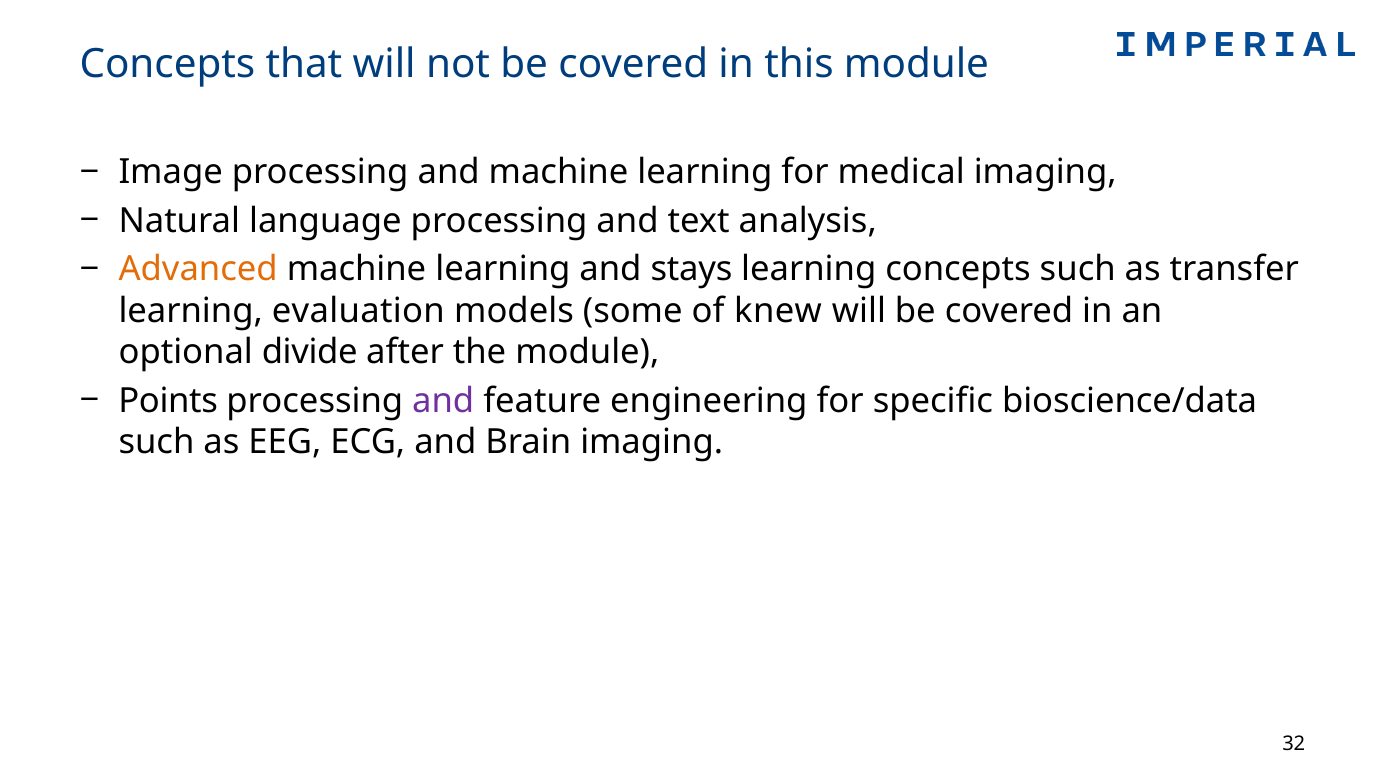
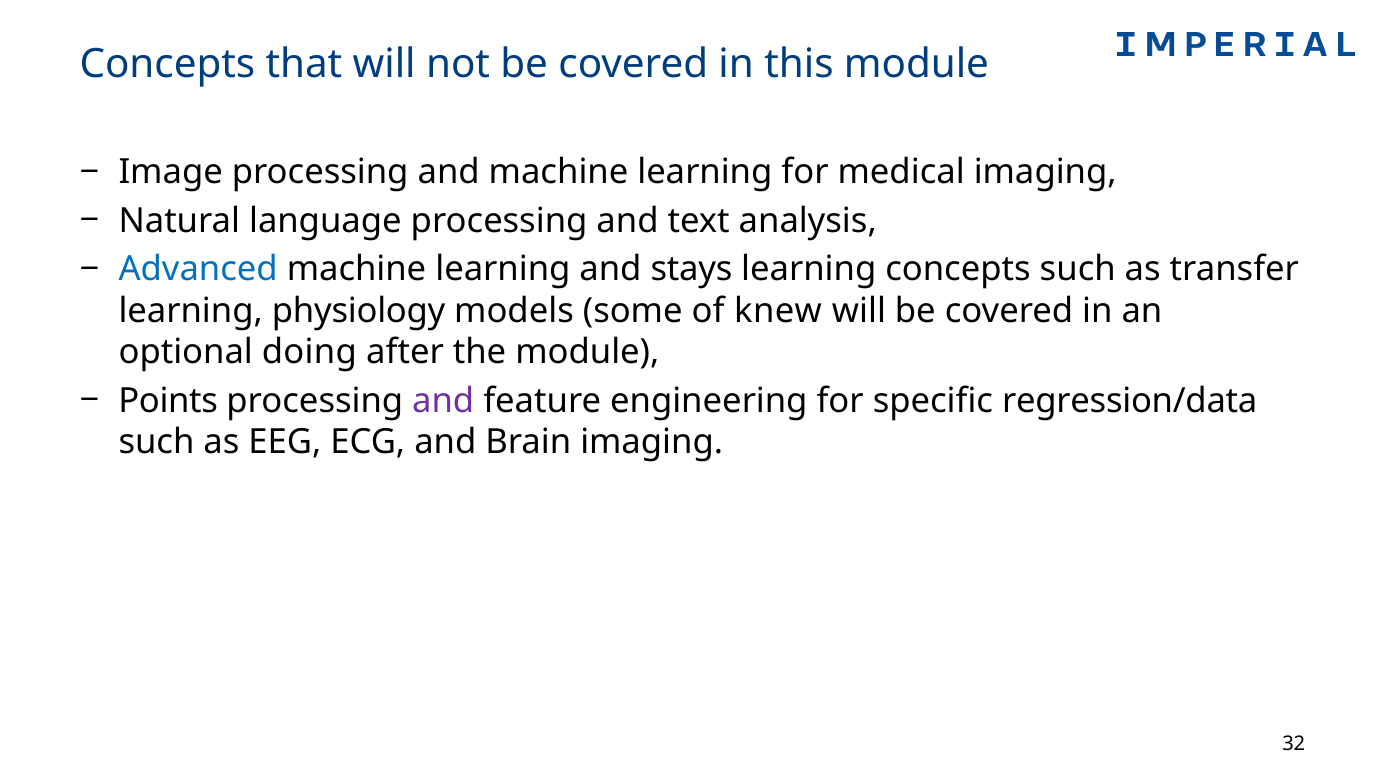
Advanced colour: orange -> blue
evaluation: evaluation -> physiology
divide: divide -> doing
bioscience/data: bioscience/data -> regression/data
